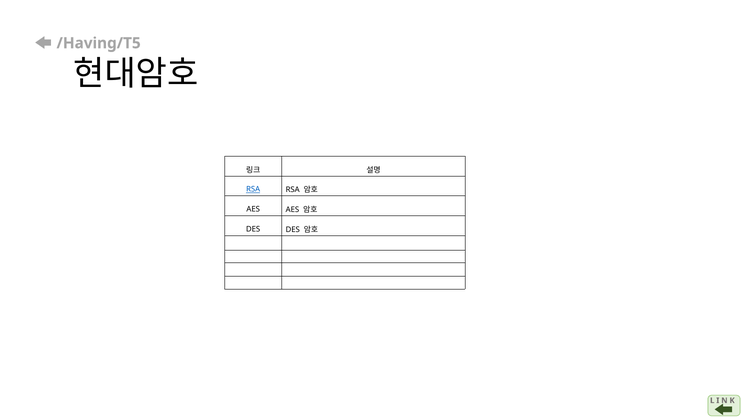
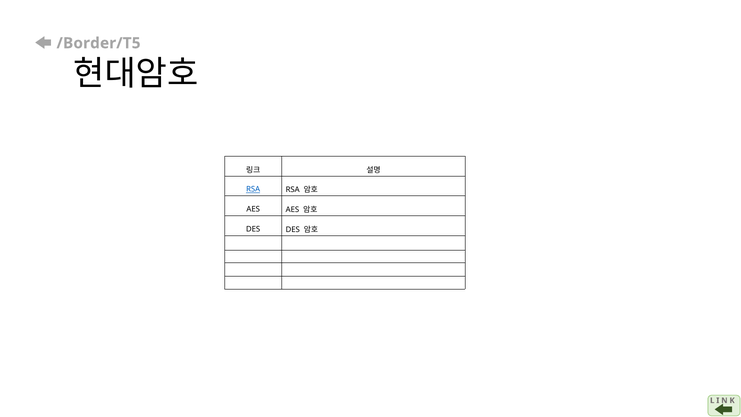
/Having/T5: /Having/T5 -> /Border/T5
